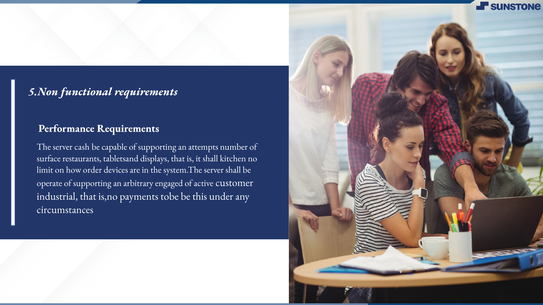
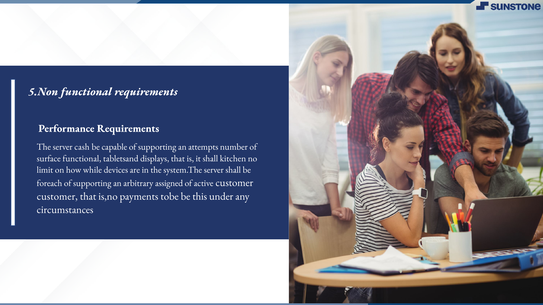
surface restaurants: restaurants -> functional
order: order -> while
operate: operate -> foreach
engaged: engaged -> assigned
industrial at (57, 197): industrial -> customer
